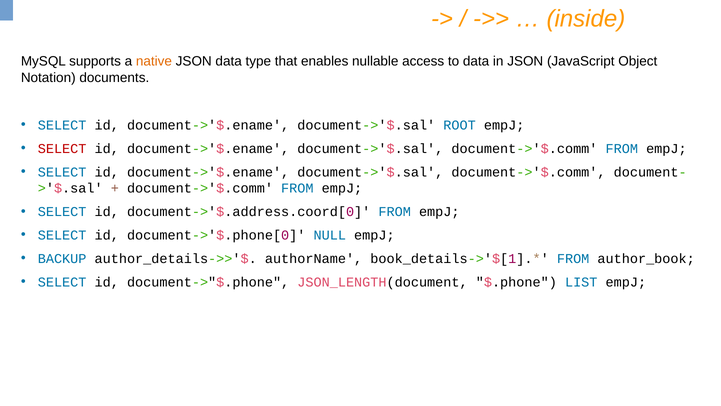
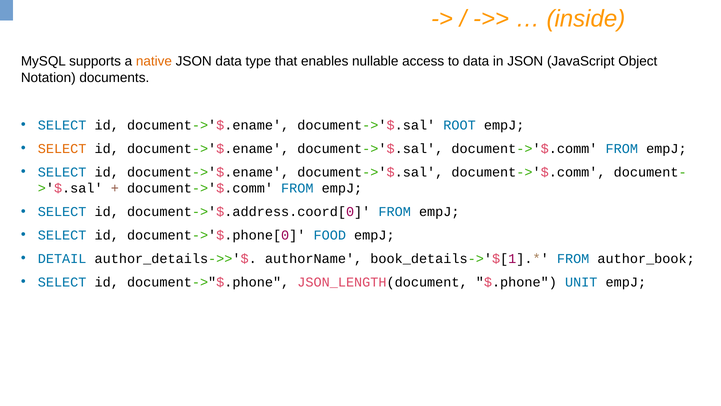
SELECT at (62, 148) colour: red -> orange
NULL: NULL -> FOOD
BACKUP: BACKUP -> DETAIL
LIST: LIST -> UNIT
